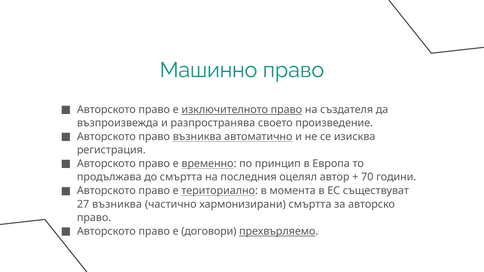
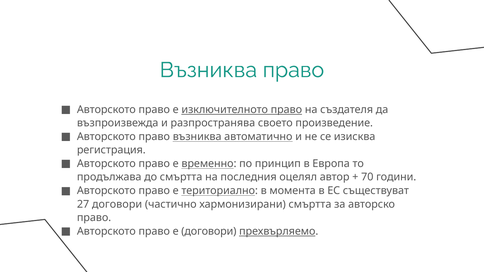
Машинно at (208, 70): Машинно -> Възниква
възниква at (117, 204): възниква -> договори
